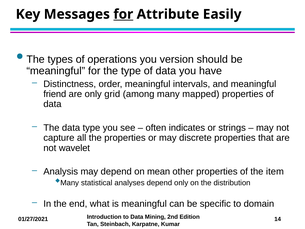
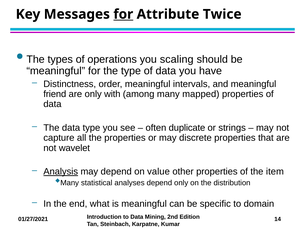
Easily: Easily -> Twice
version: version -> scaling
grid: grid -> with
indicates: indicates -> duplicate
Analysis underline: none -> present
mean: mean -> value
